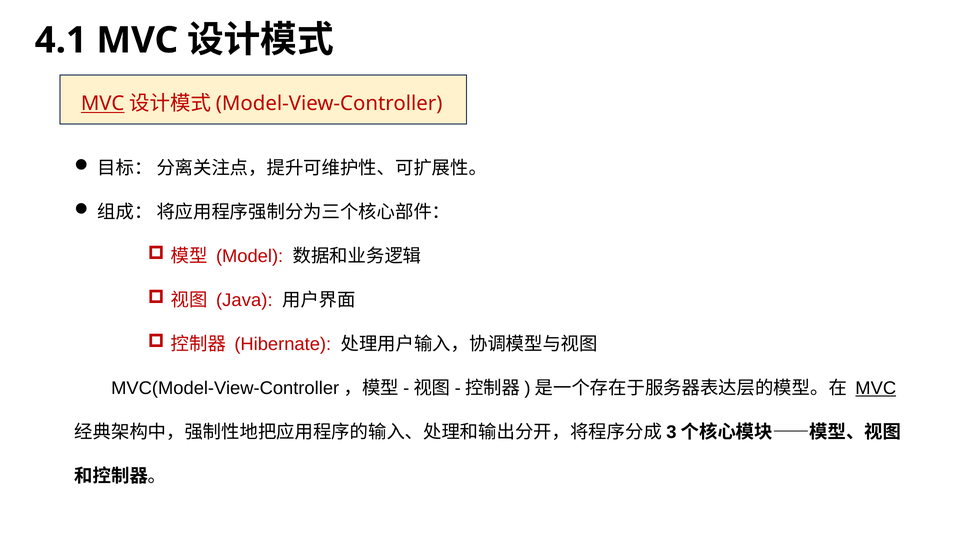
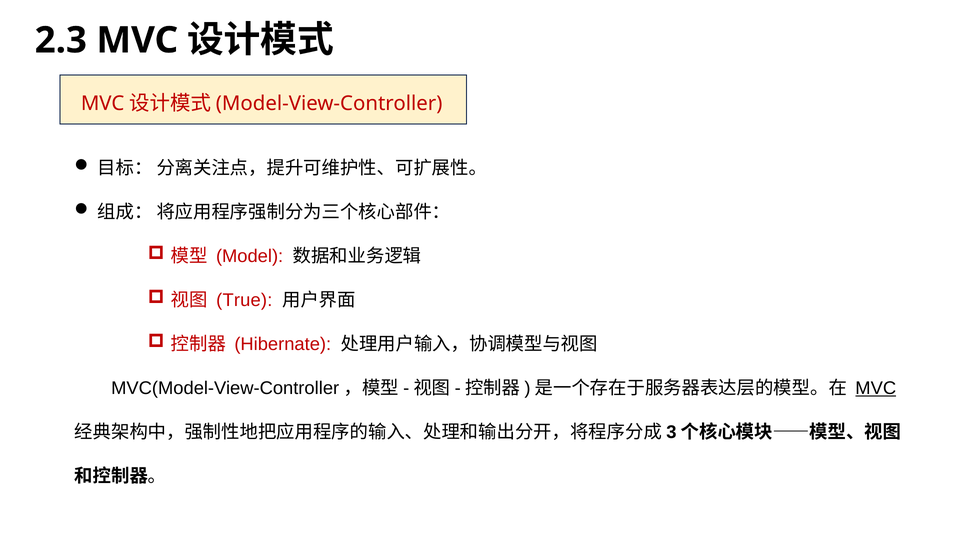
4.1: 4.1 -> 2.3
MVC at (103, 104) underline: present -> none
Java: Java -> True
